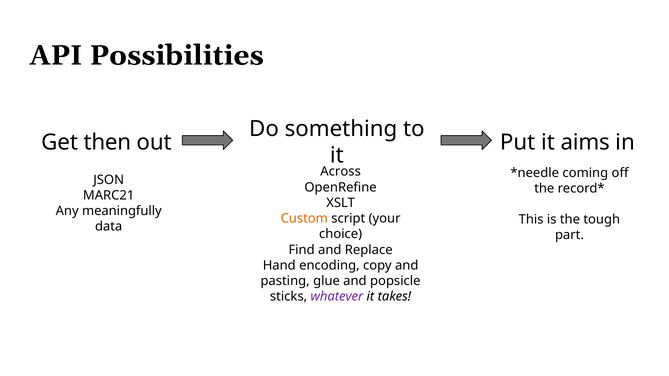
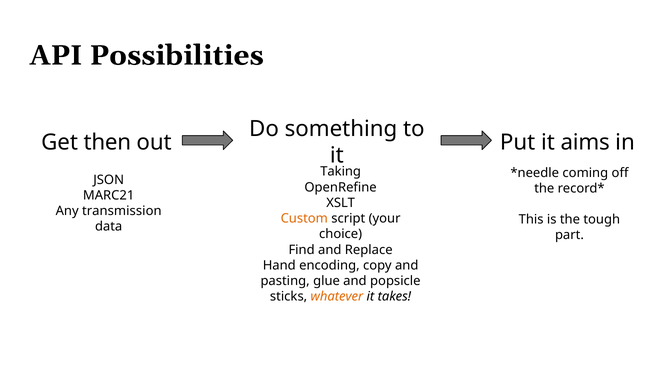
Across: Across -> Taking
meaningfully: meaningfully -> transmission
whatever colour: purple -> orange
